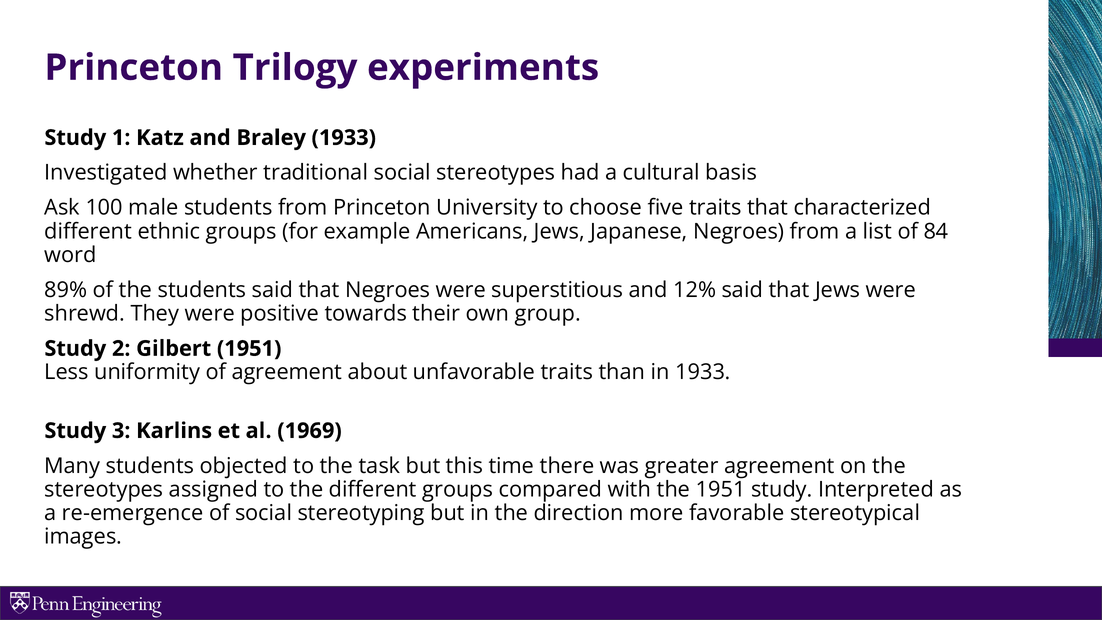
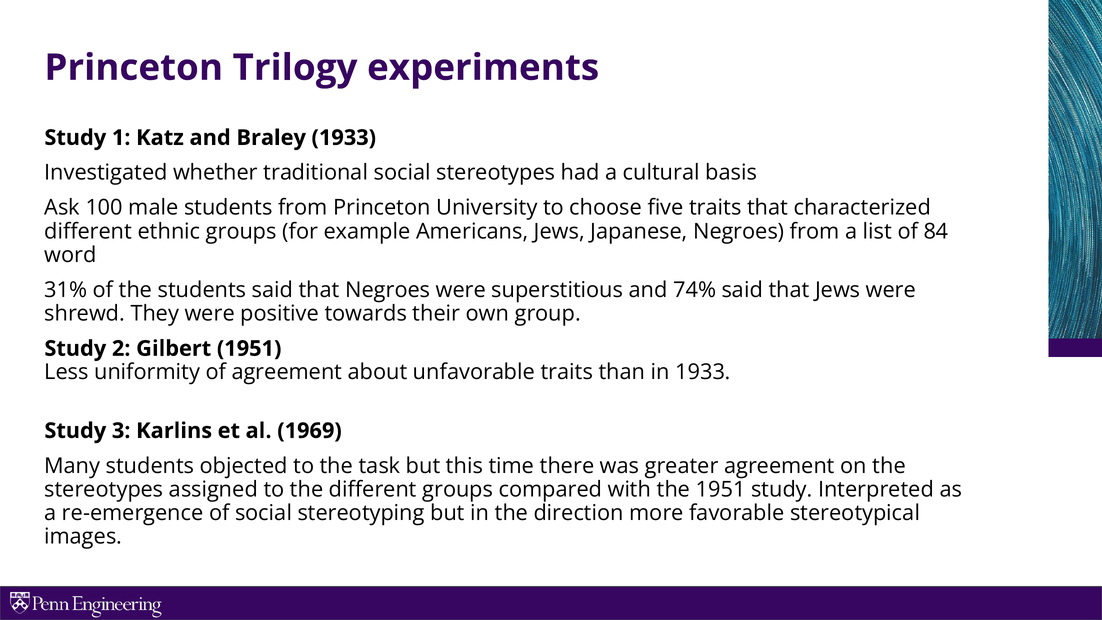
89%: 89% -> 31%
12%: 12% -> 74%
